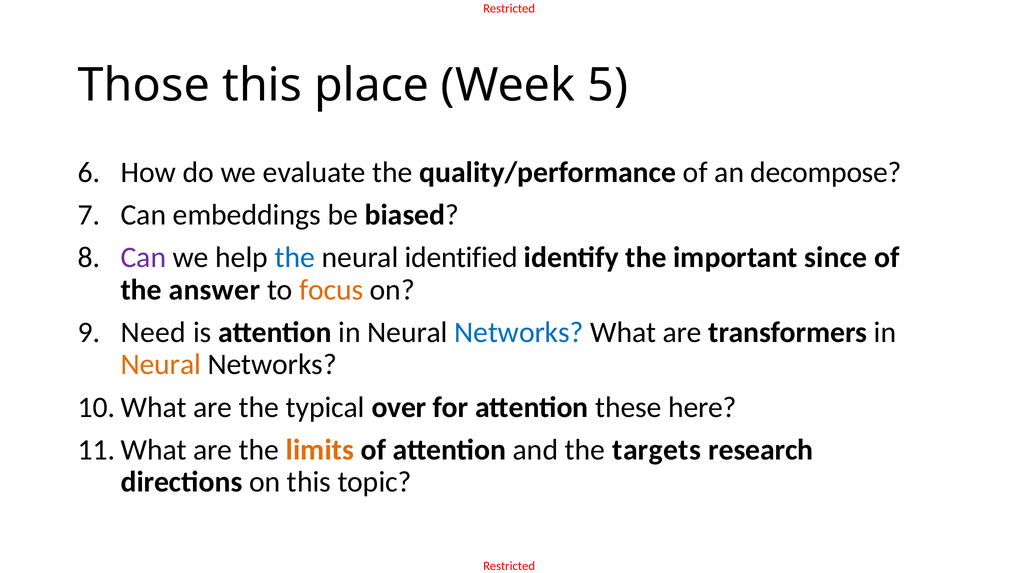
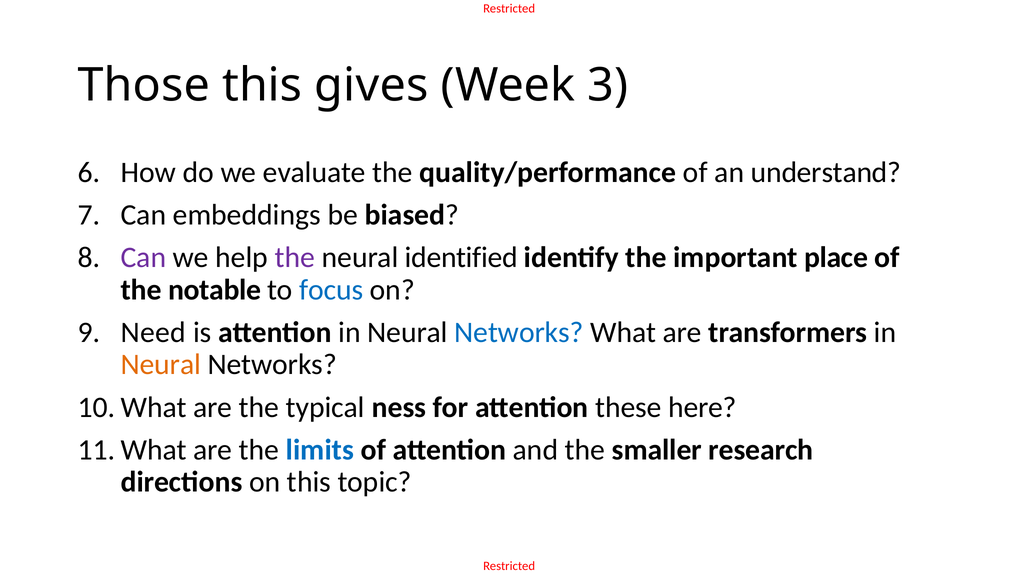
place: place -> gives
5: 5 -> 3
decompose: decompose -> understand
the at (295, 258) colour: blue -> purple
since: since -> place
answer: answer -> notable
focus colour: orange -> blue
over: over -> ness
limits colour: orange -> blue
targets: targets -> smaller
